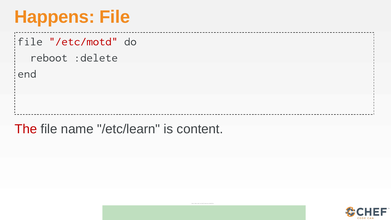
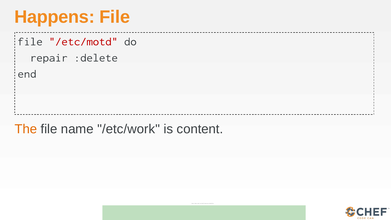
reboot: reboot -> repair
The colour: red -> orange
/etc/learn: /etc/learn -> /etc/work
